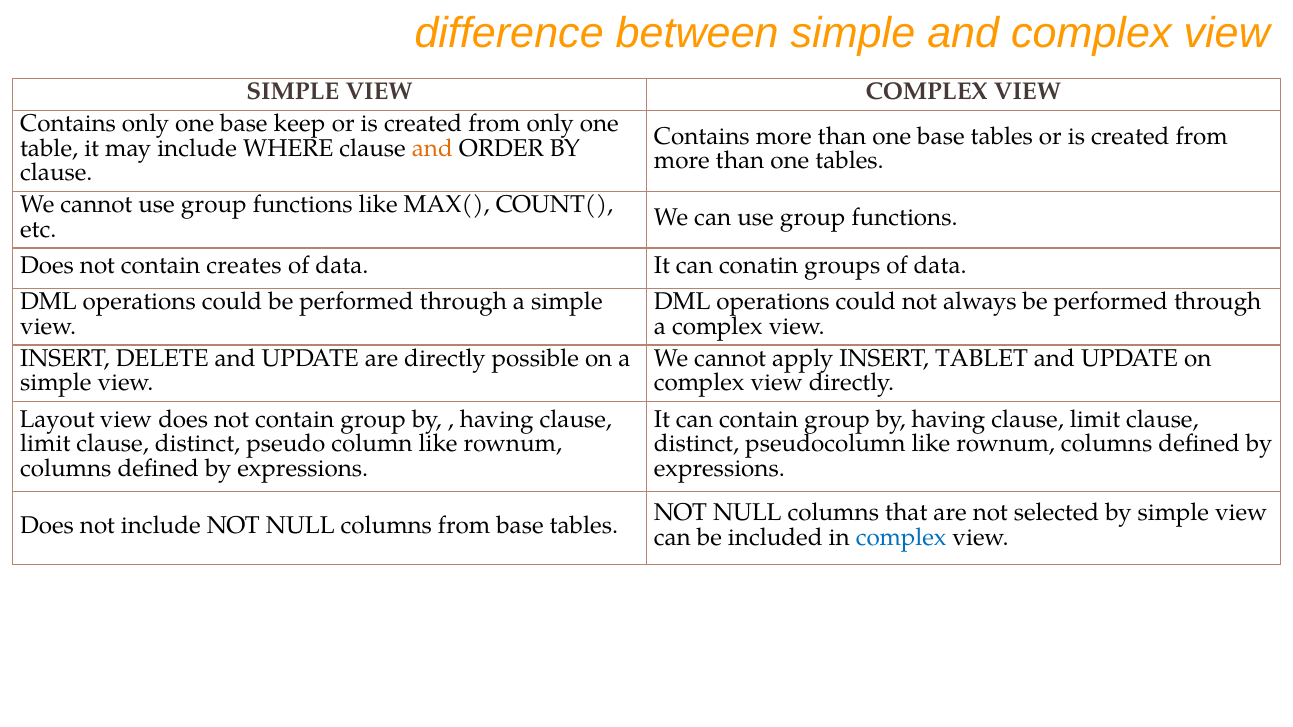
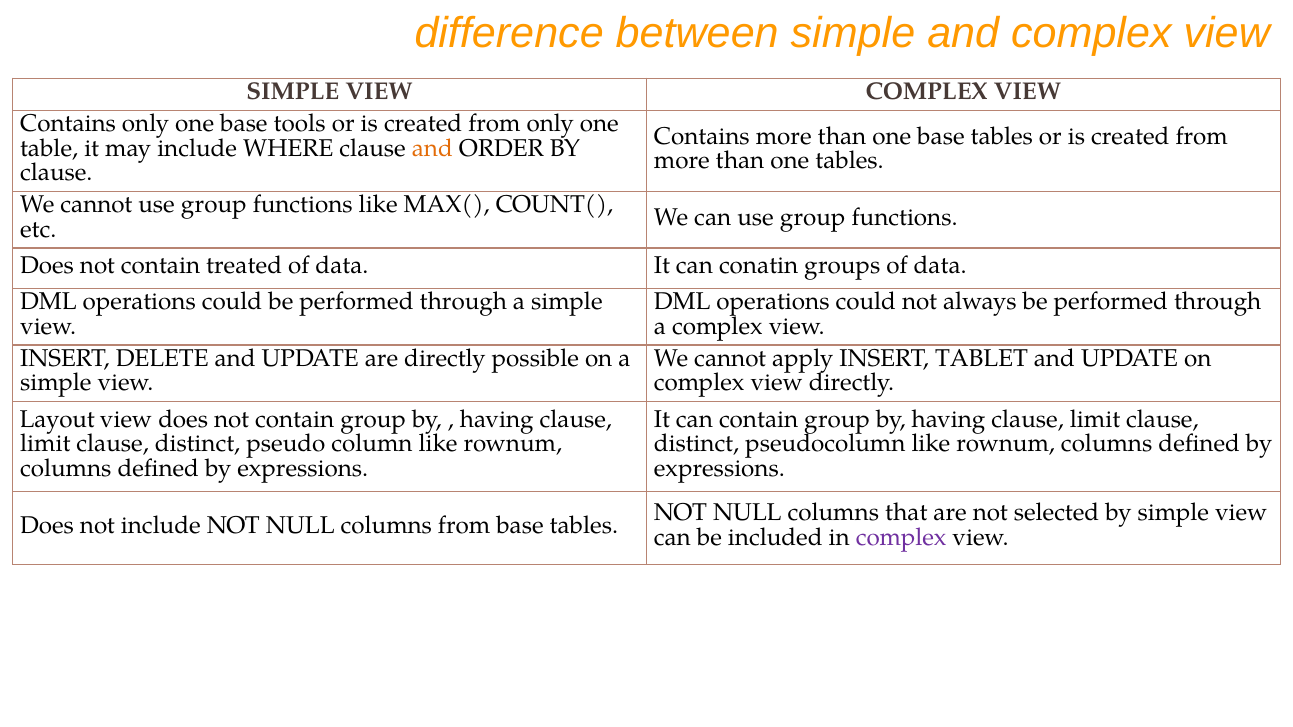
keep: keep -> tools
creates: creates -> treated
complex at (901, 538) colour: blue -> purple
